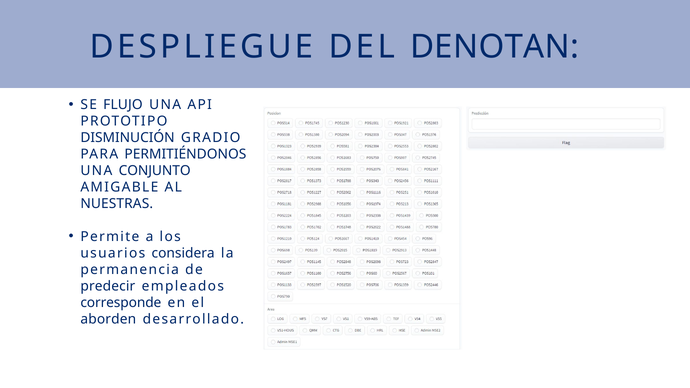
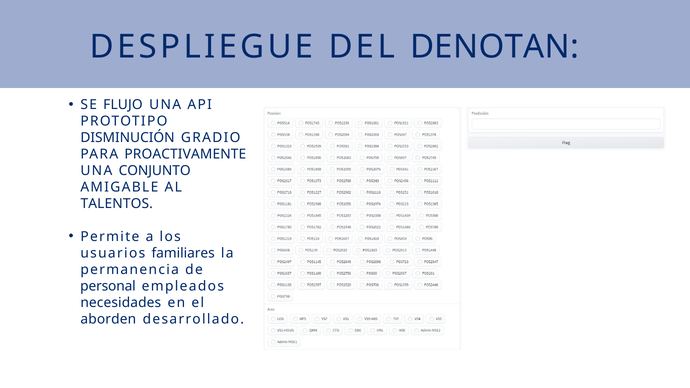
PERMITIÉNDONOS: PERMITIÉNDONOS -> PROACTIVAMENTE
NUESTRAS: NUESTRAS -> TALENTOS
considera: considera -> familiares
predecir: predecir -> personal
corresponde: corresponde -> necesidades
